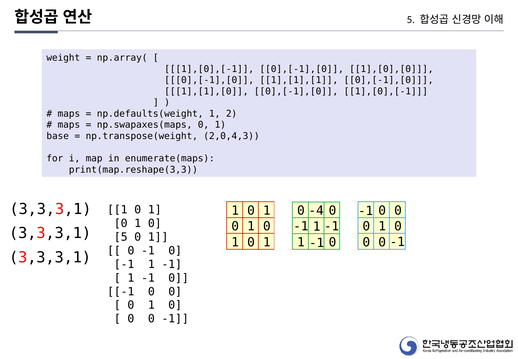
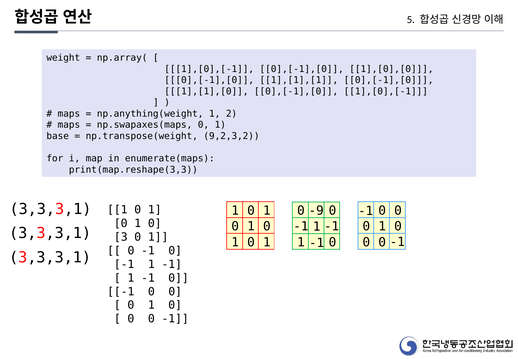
np.defaults(weight: np.defaults(weight -> np.anything(weight
2,0,4,3: 2,0,4,3 -> 9,2,3,2
-4: -4 -> -9
5 at (121, 237): 5 -> 3
